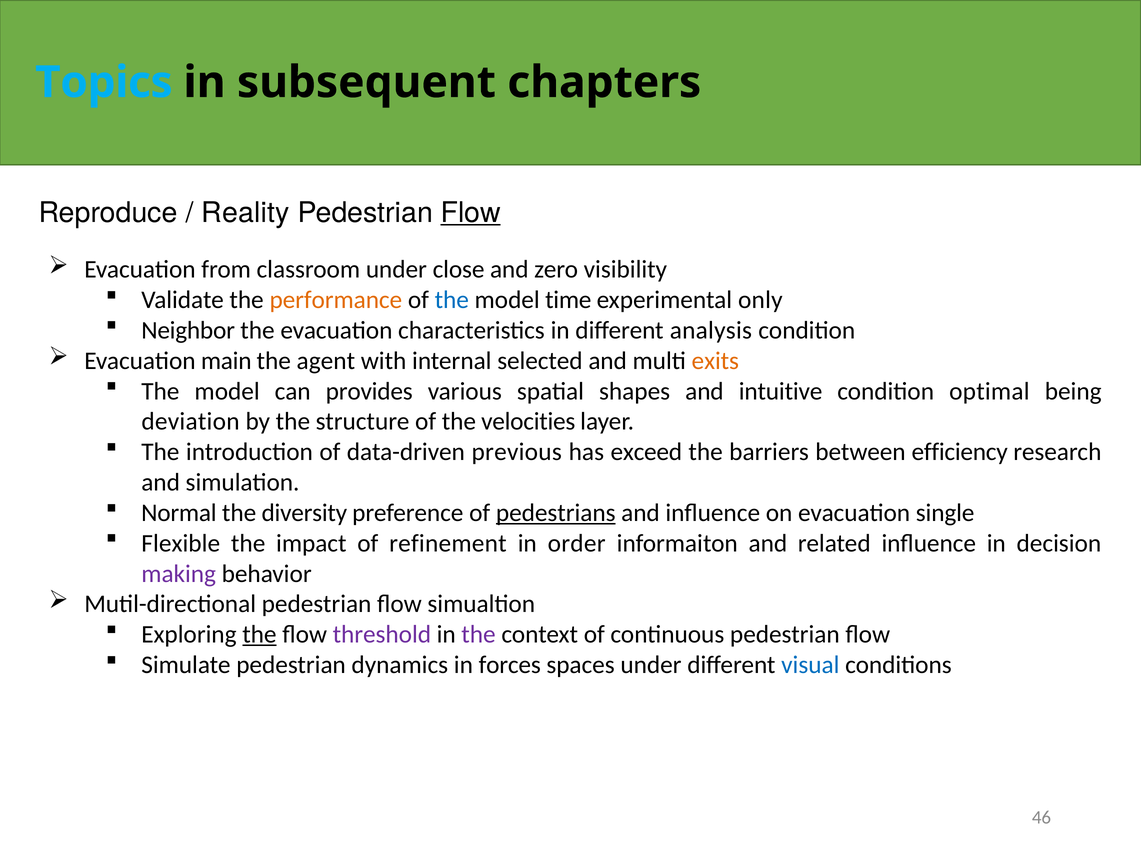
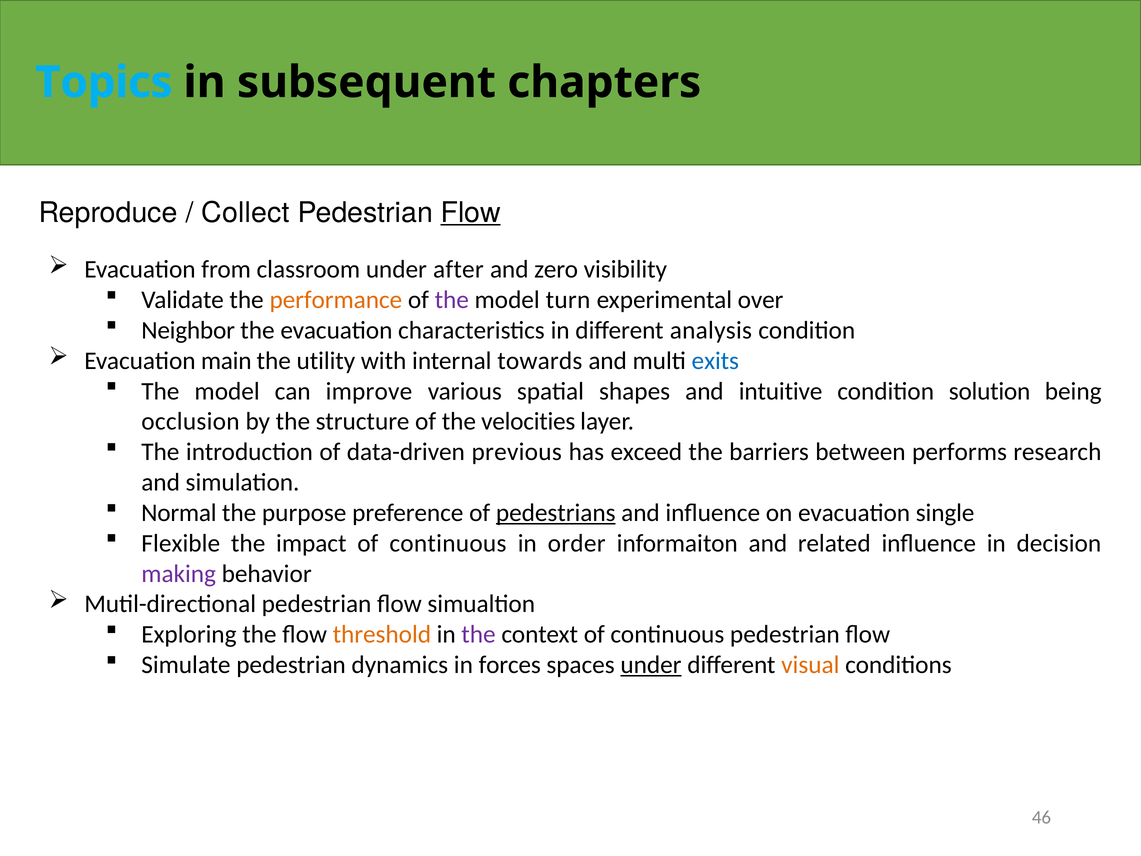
Reality: Reality -> Collect
close: close -> after
the at (452, 300) colour: blue -> purple
time: time -> turn
only: only -> over
agent: agent -> utility
selected: selected -> towards
exits colour: orange -> blue
provides: provides -> improve
optimal: optimal -> solution
deviation: deviation -> occlusion
efficiency: efficiency -> performs
diversity: diversity -> purpose
impact of refinement: refinement -> continuous
the at (259, 634) underline: present -> none
threshold colour: purple -> orange
under at (651, 665) underline: none -> present
visual colour: blue -> orange
